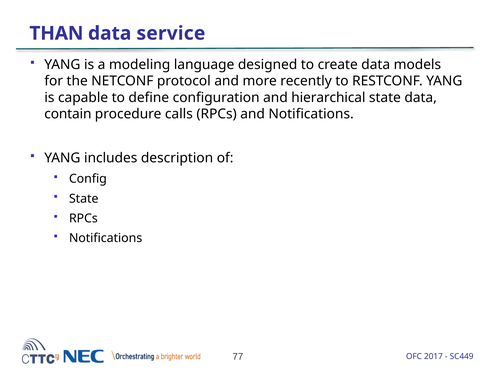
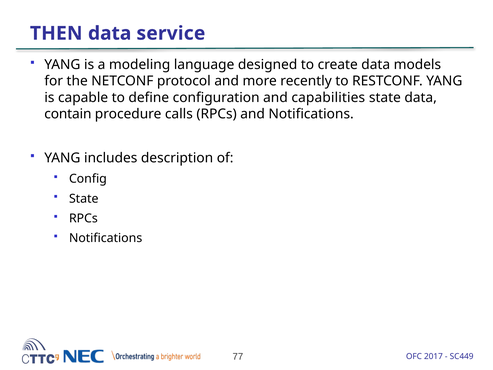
THAN: THAN -> THEN
hierarchical: hierarchical -> capabilities
